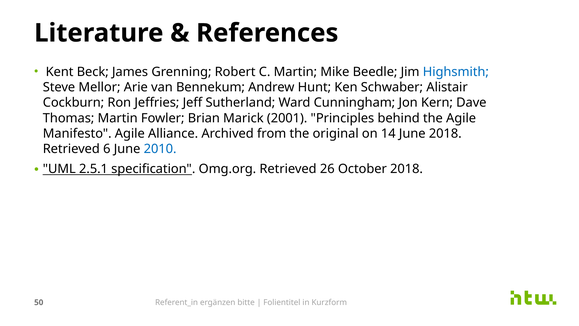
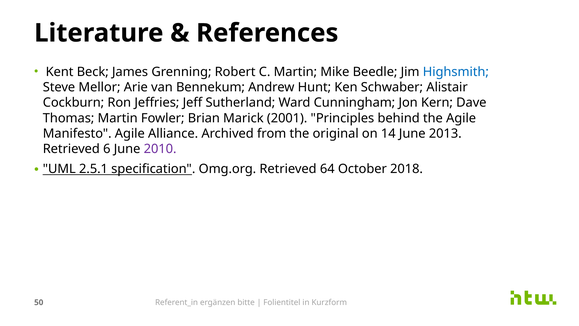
June 2018: 2018 -> 2013
2010 colour: blue -> purple
26: 26 -> 64
